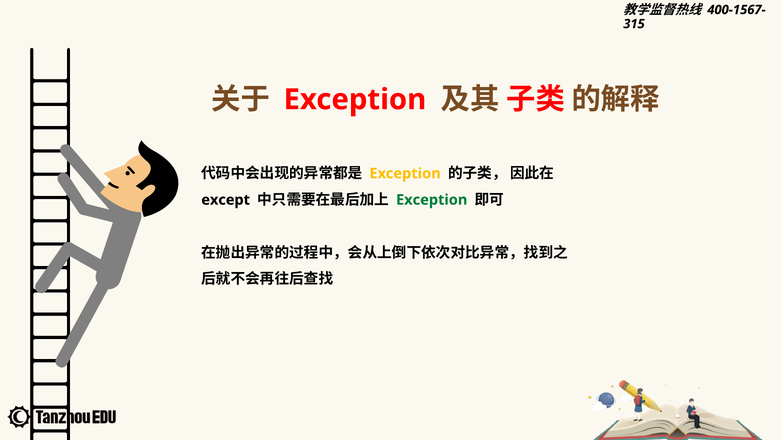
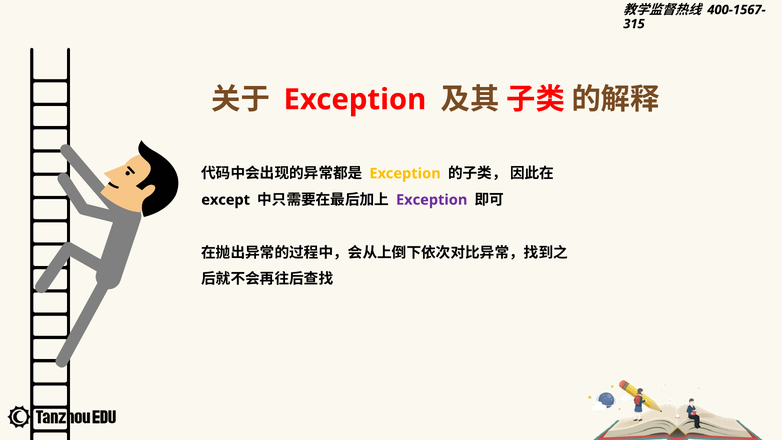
Exception at (432, 200) colour: green -> purple
